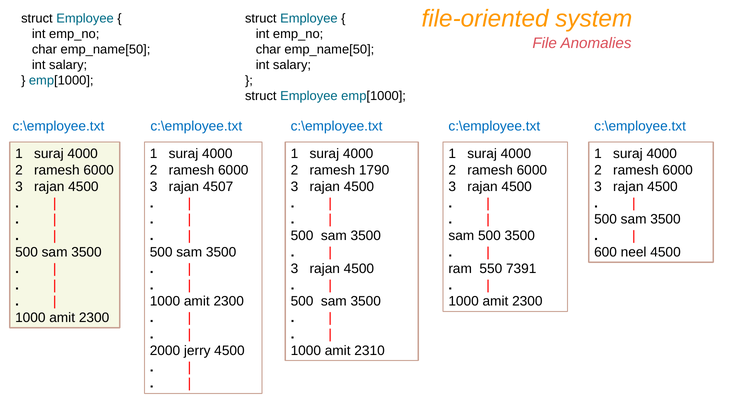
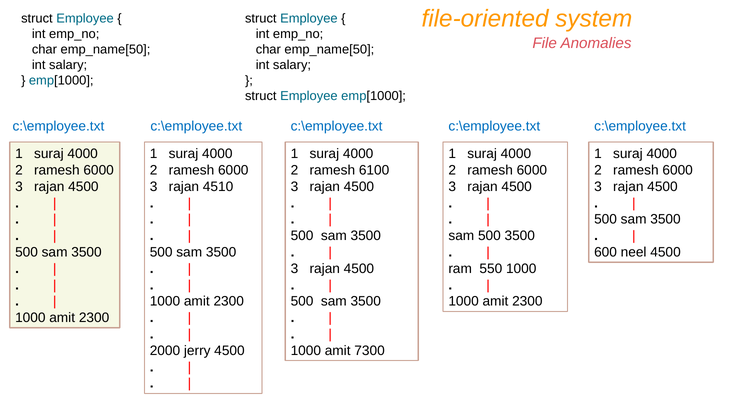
1790: 1790 -> 6100
4507: 4507 -> 4510
550 7391: 7391 -> 1000
2310: 2310 -> 7300
